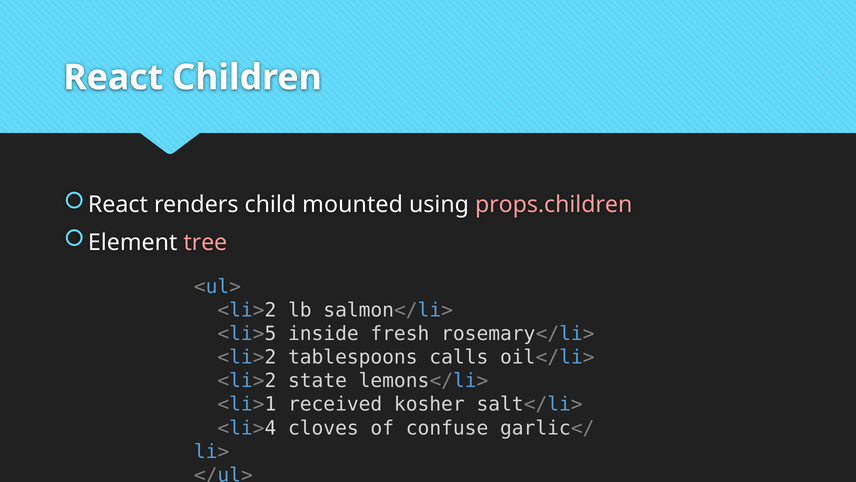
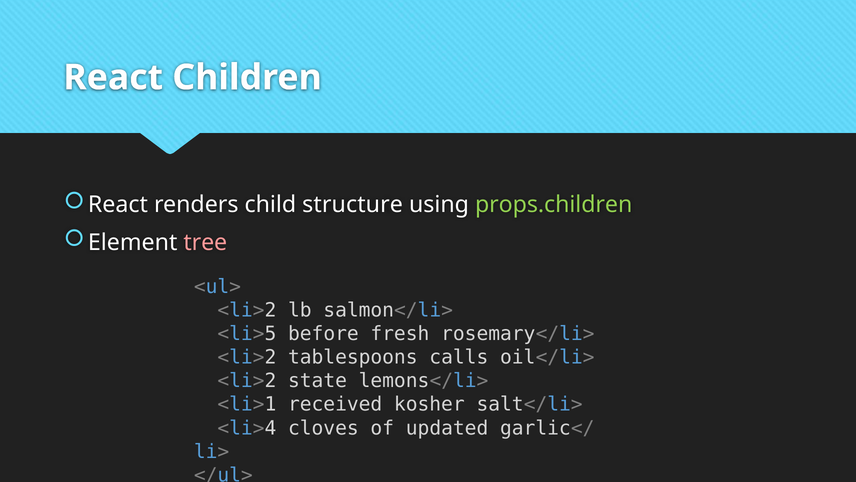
mounted: mounted -> structure
props.children colour: pink -> light green
inside: inside -> before
confuse: confuse -> updated
